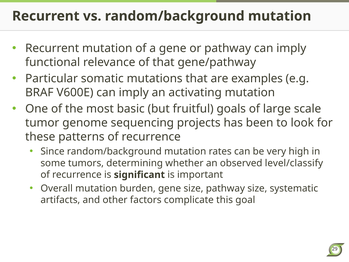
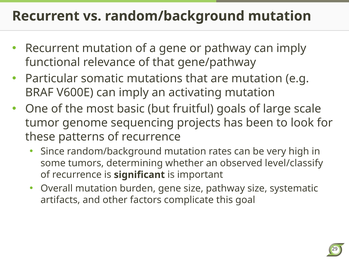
are examples: examples -> mutation
